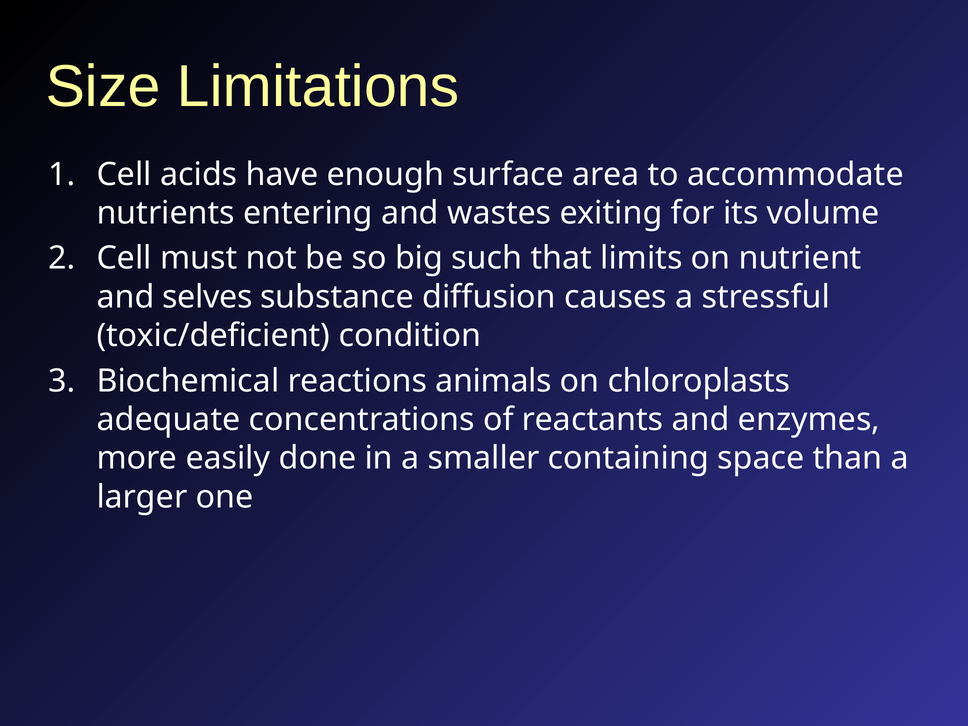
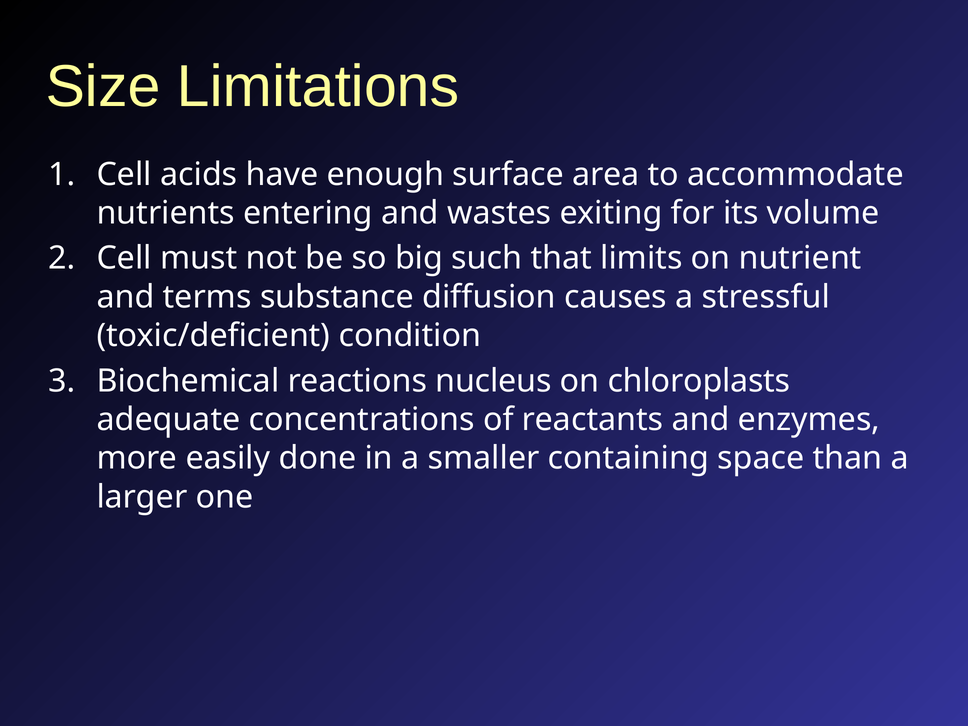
selves: selves -> terms
animals: animals -> nucleus
